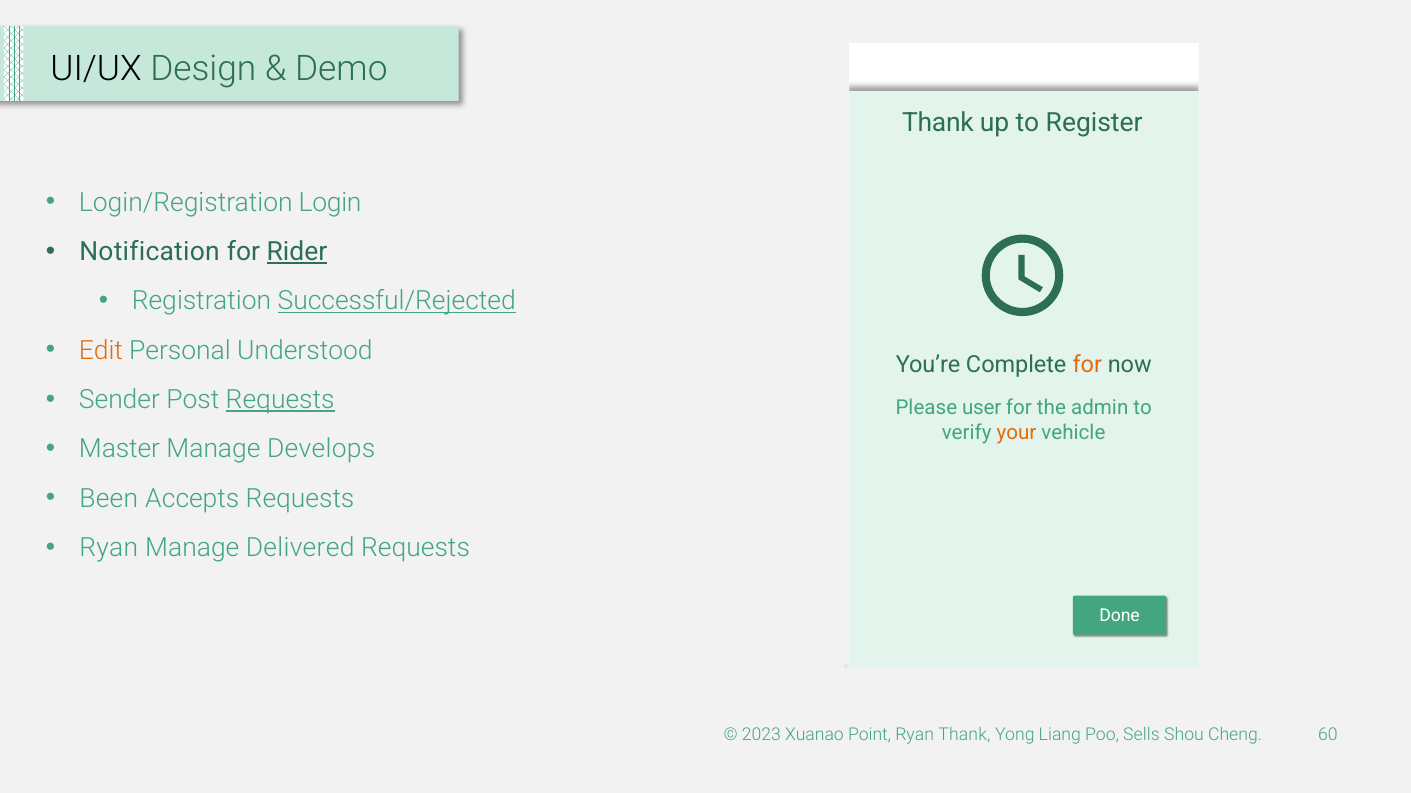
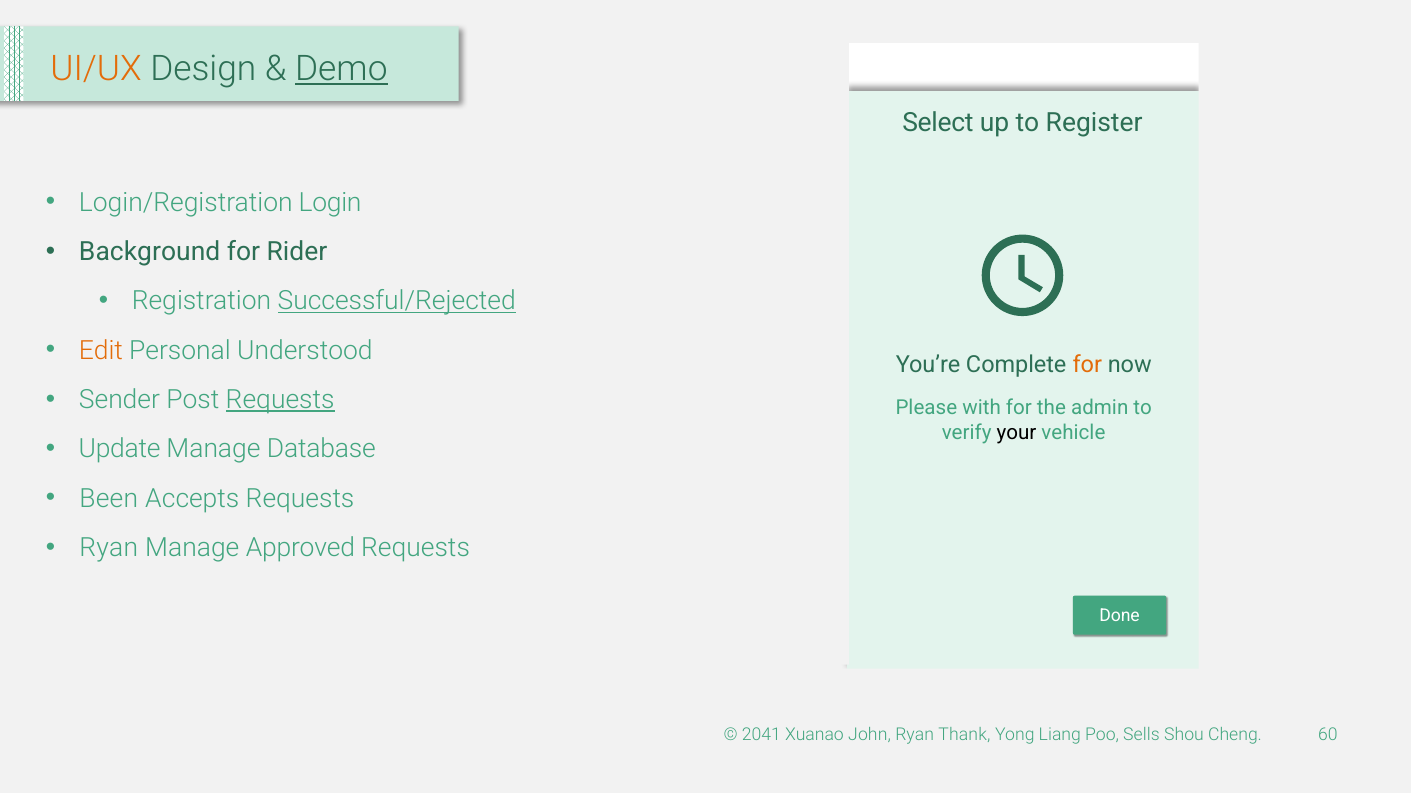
UI/UX colour: black -> orange
Demo underline: none -> present
Thank at (938, 123): Thank -> Select
Notification: Notification -> Background
Rider at (297, 252) underline: present -> none
user: user -> with
your colour: orange -> black
Master: Master -> Update
Develops: Develops -> Database
Delivered: Delivered -> Approved
2023: 2023 -> 2041
Point: Point -> John
